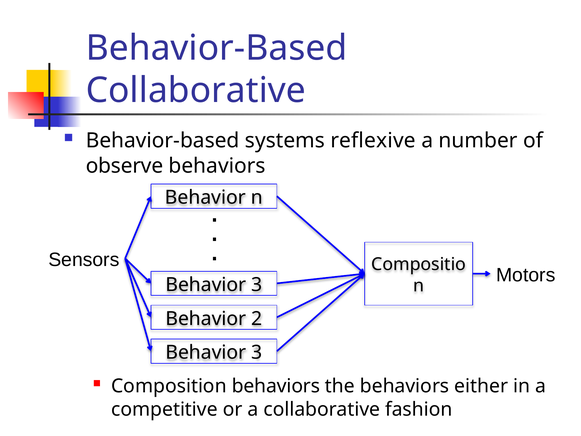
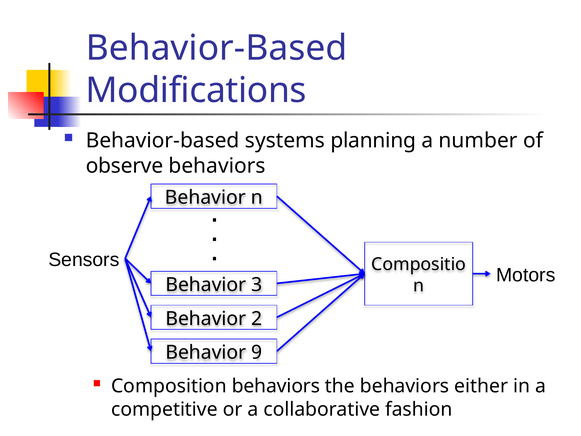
Collaborative at (196, 91): Collaborative -> Modifications
reflexive: reflexive -> planning
3 at (257, 352): 3 -> 9
